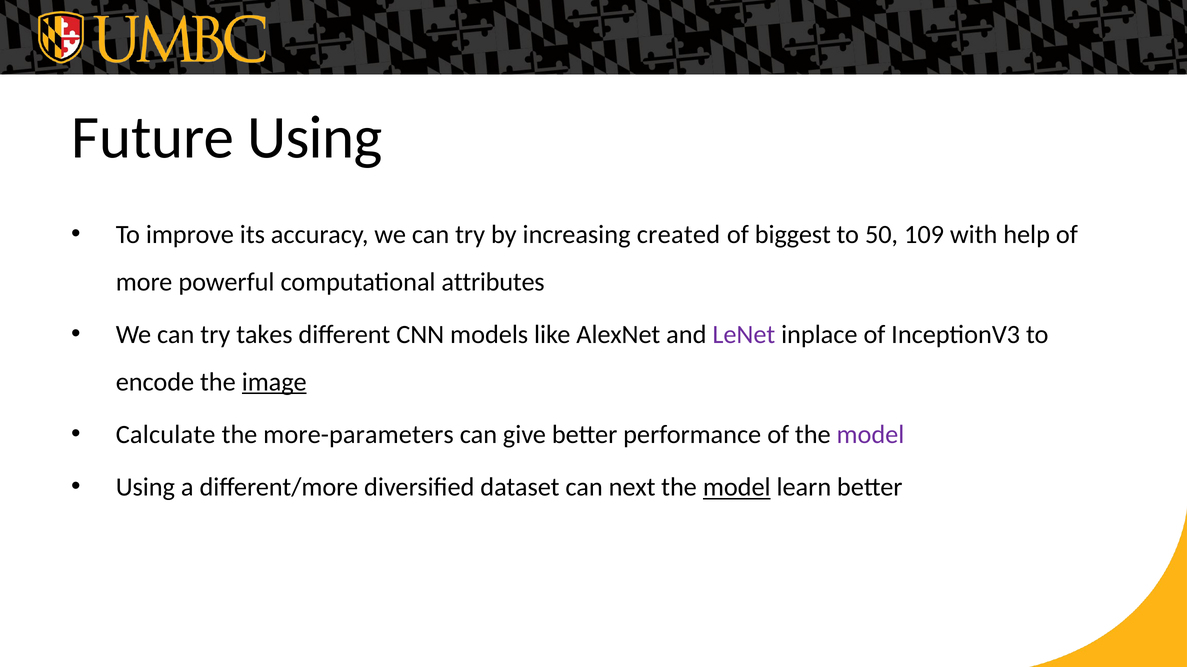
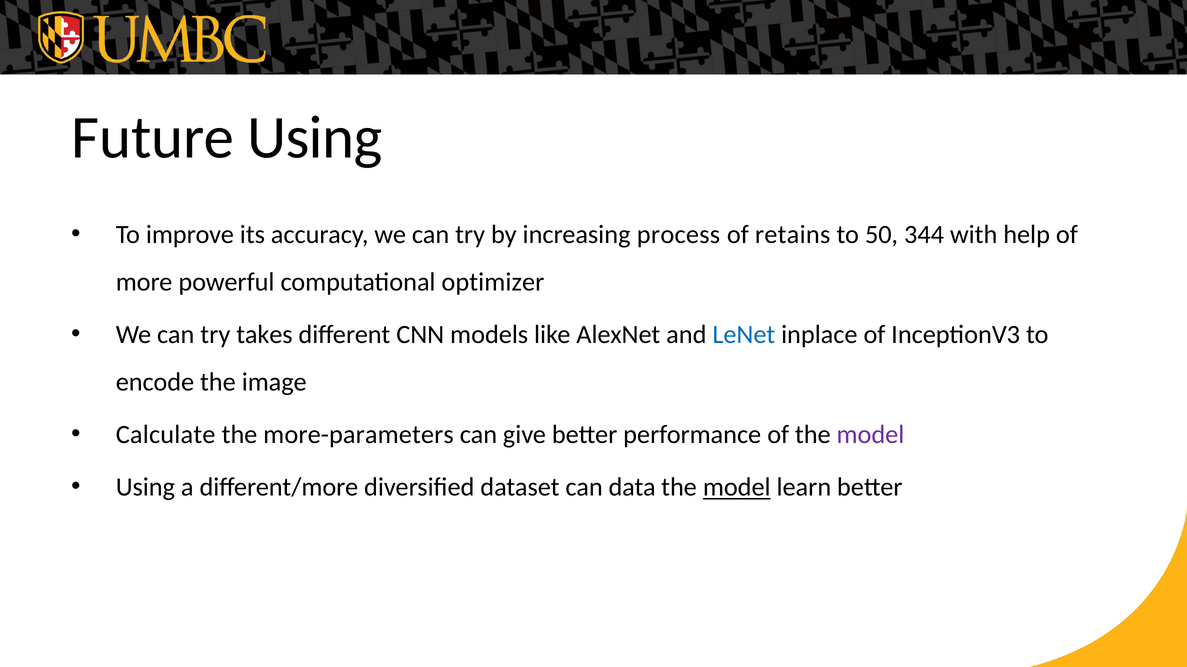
created: created -> process
biggest: biggest -> retains
109: 109 -> 344
attributes: attributes -> optimizer
LeNet colour: purple -> blue
image underline: present -> none
next: next -> data
